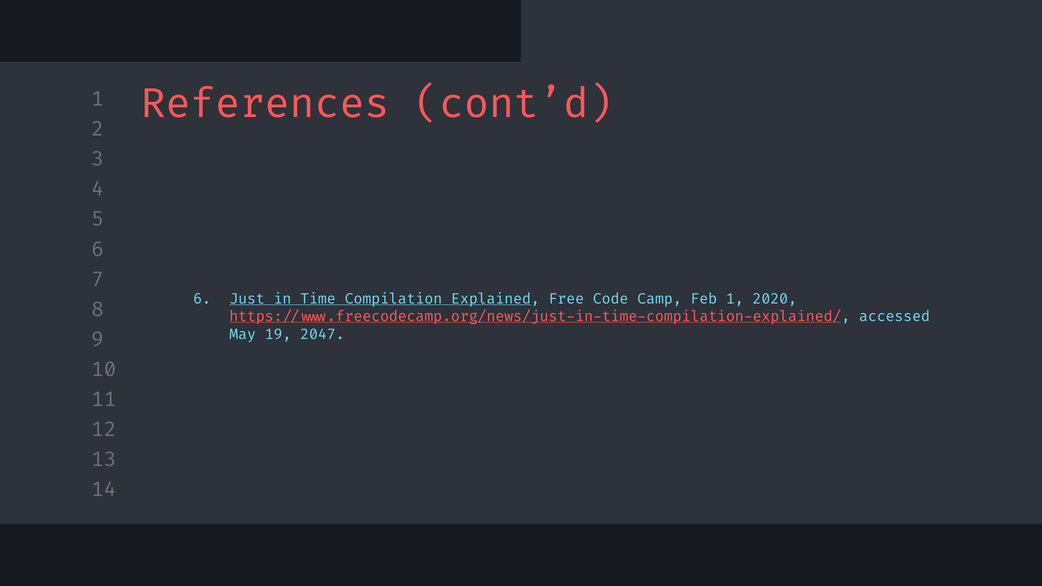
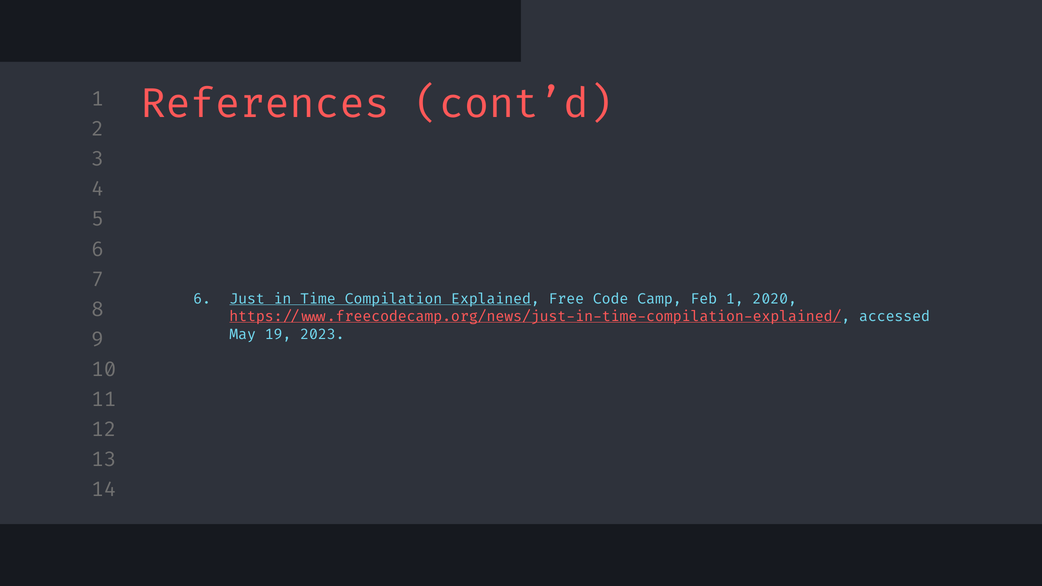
2047: 2047 -> 2023
